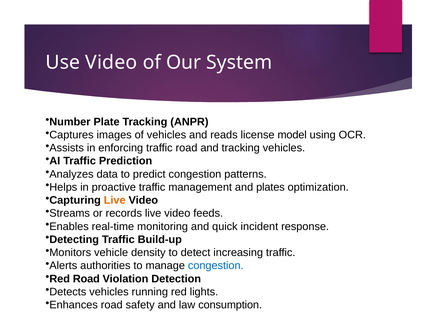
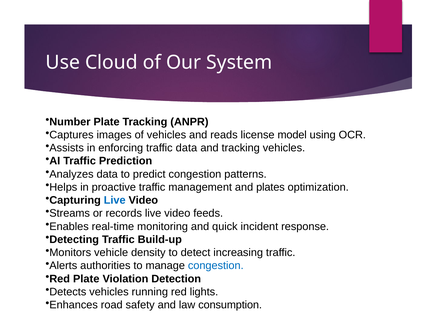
Use Video: Video -> Cloud
traffic road: road -> data
Live at (115, 200) colour: orange -> blue
Red Road: Road -> Plate
